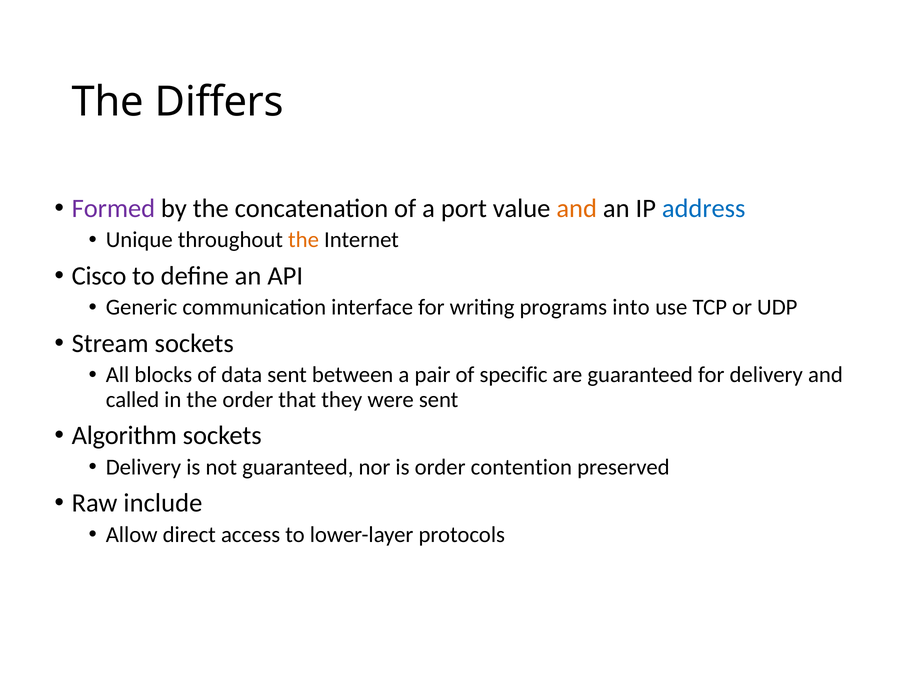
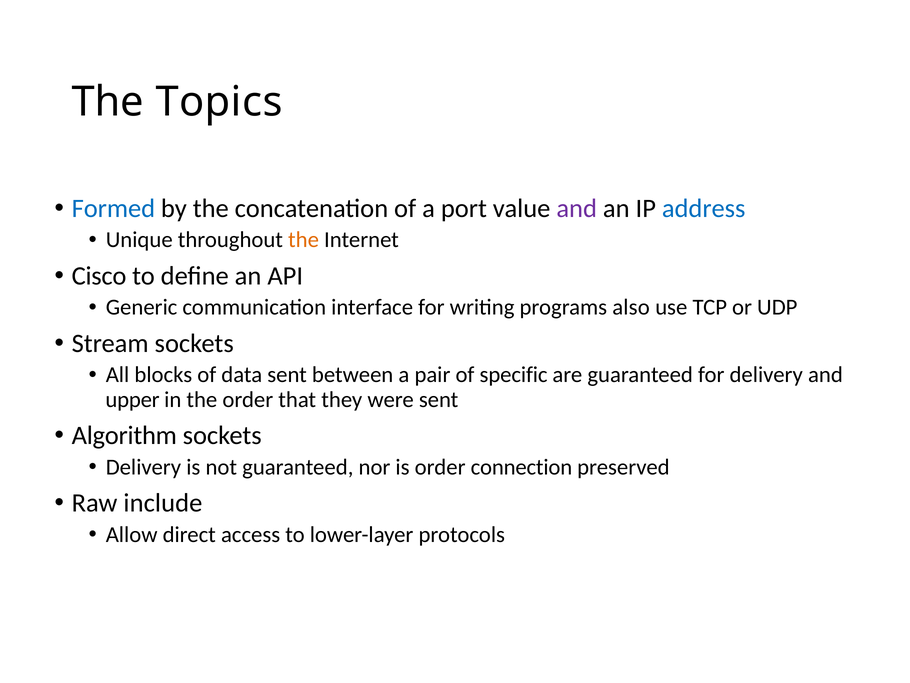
Differs: Differs -> Topics
Formed colour: purple -> blue
and at (577, 208) colour: orange -> purple
into: into -> also
called: called -> upper
contention: contention -> connection
